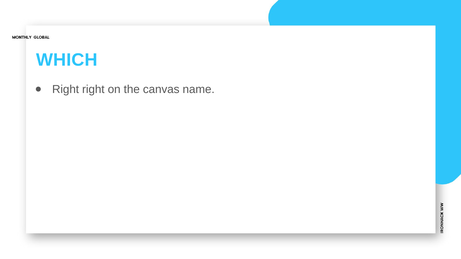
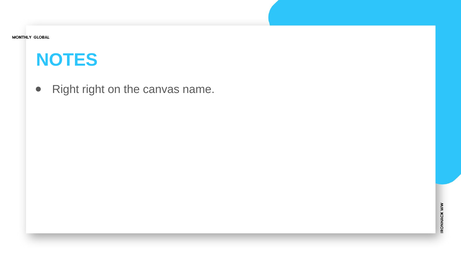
WHICH: WHICH -> NOTES
